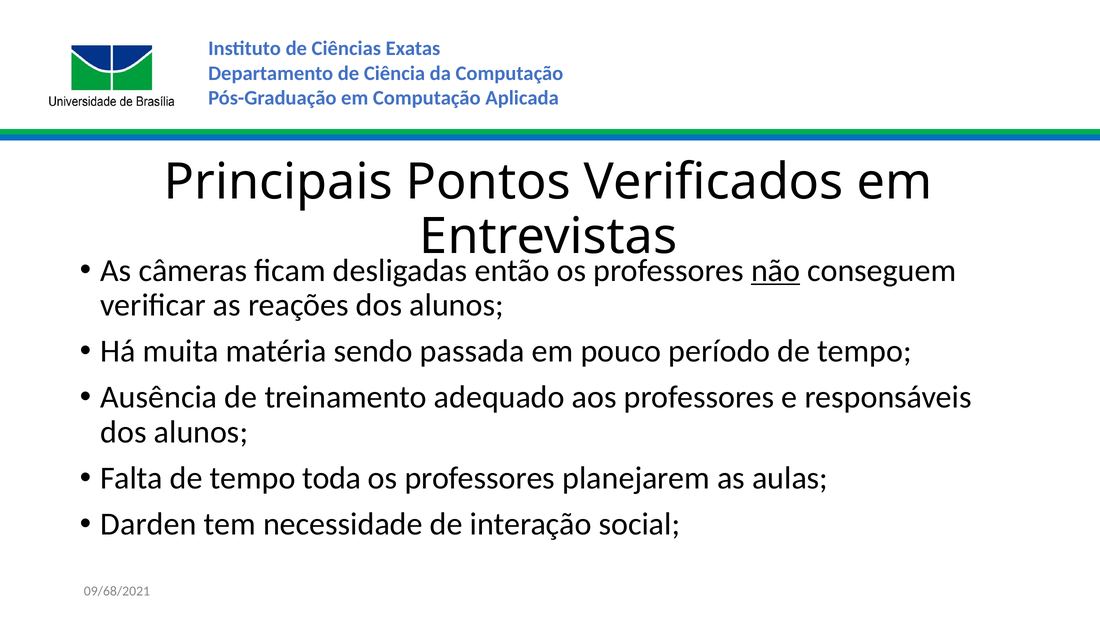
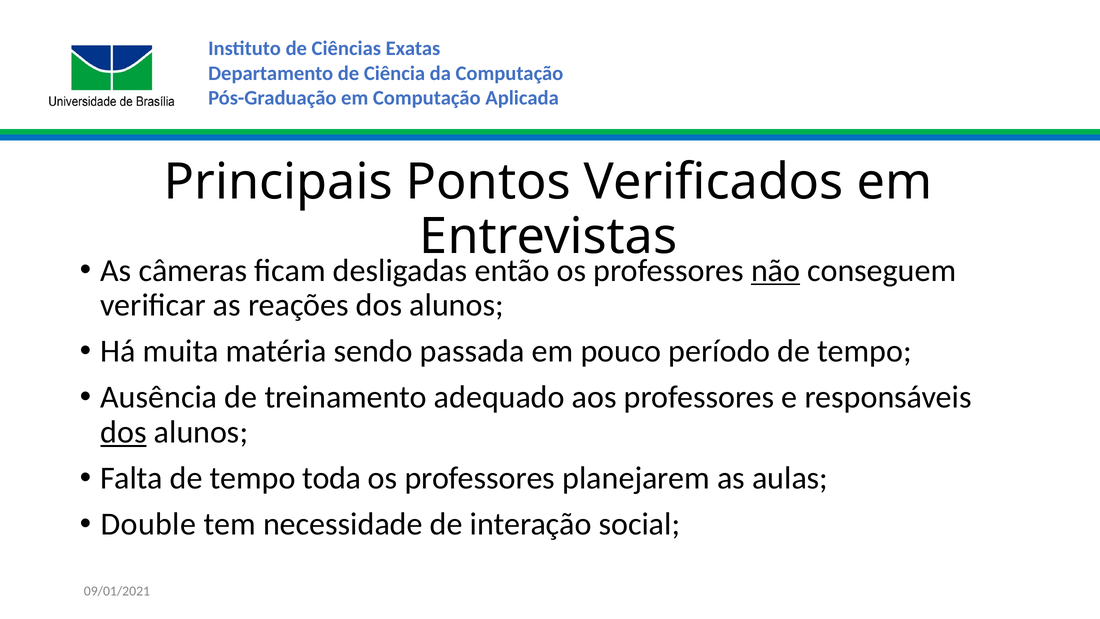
dos at (124, 432) underline: none -> present
Darden: Darden -> Double
09/68/2021: 09/68/2021 -> 09/01/2021
